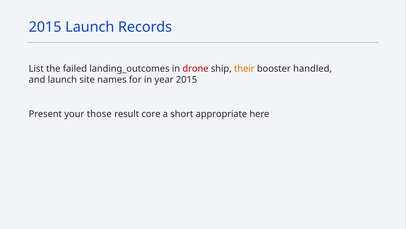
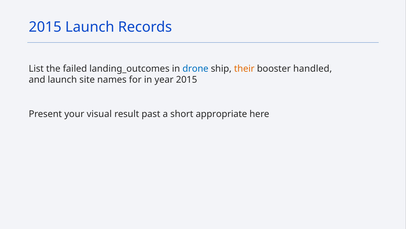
drone colour: red -> blue
those: those -> visual
core: core -> past
